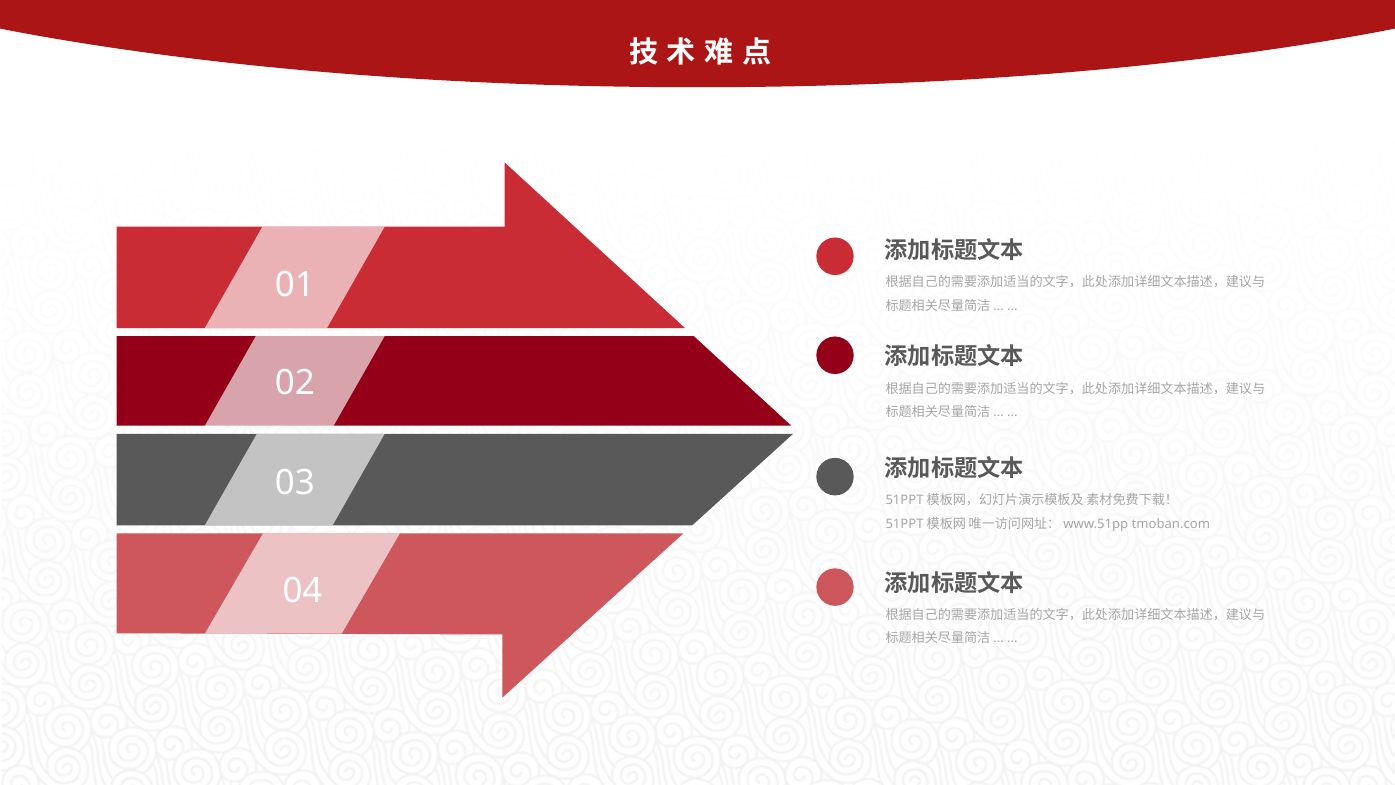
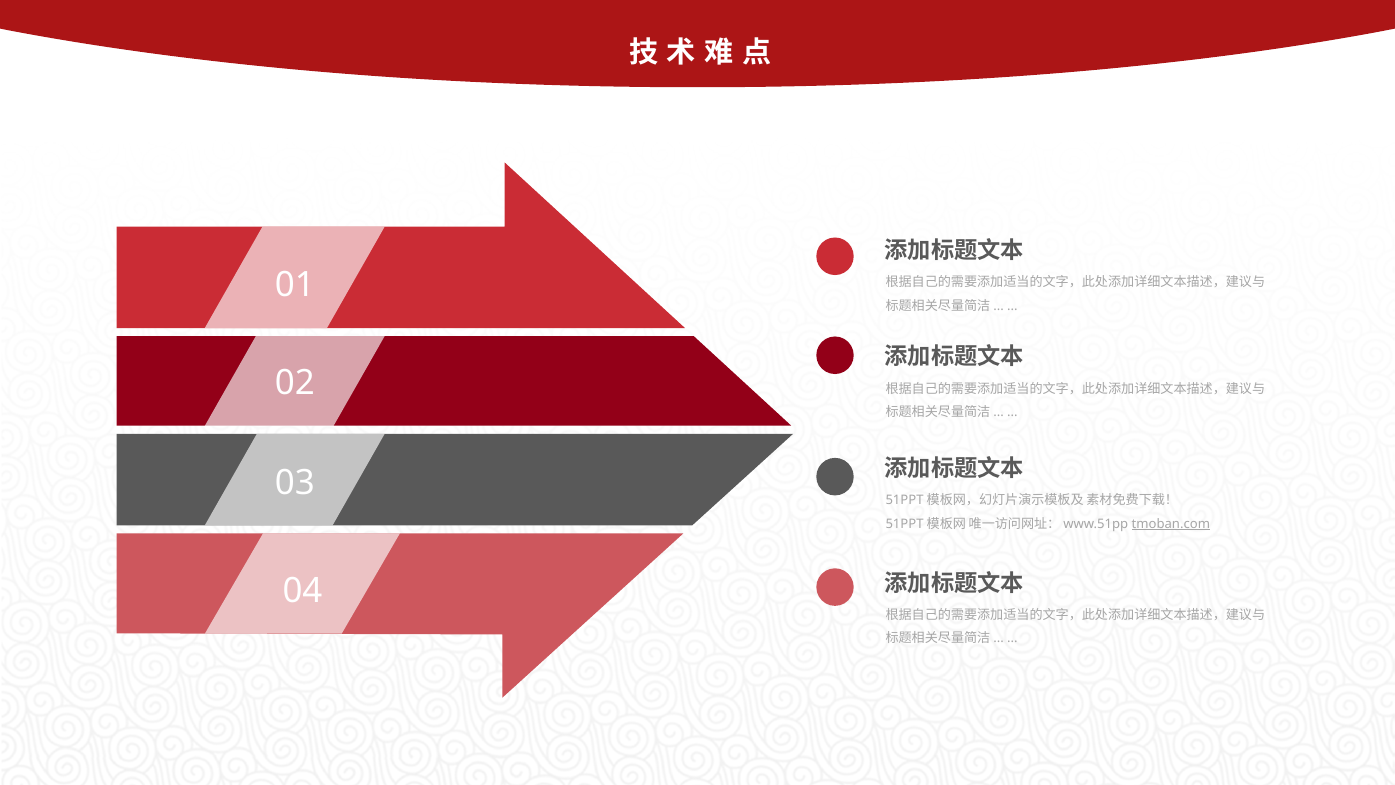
tmoban.com underline: none -> present
